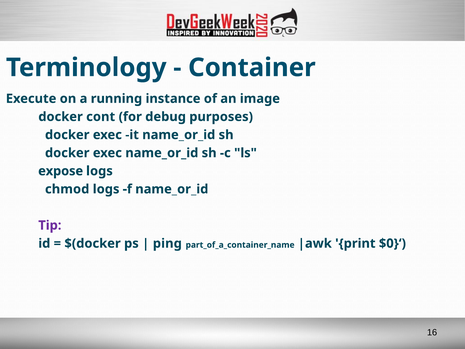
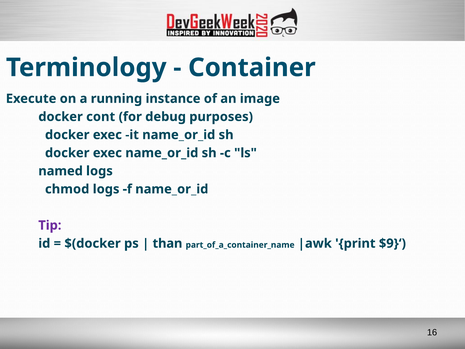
expose: expose -> named
ping: ping -> than
$0}‘: $0}‘ -> $9}‘
